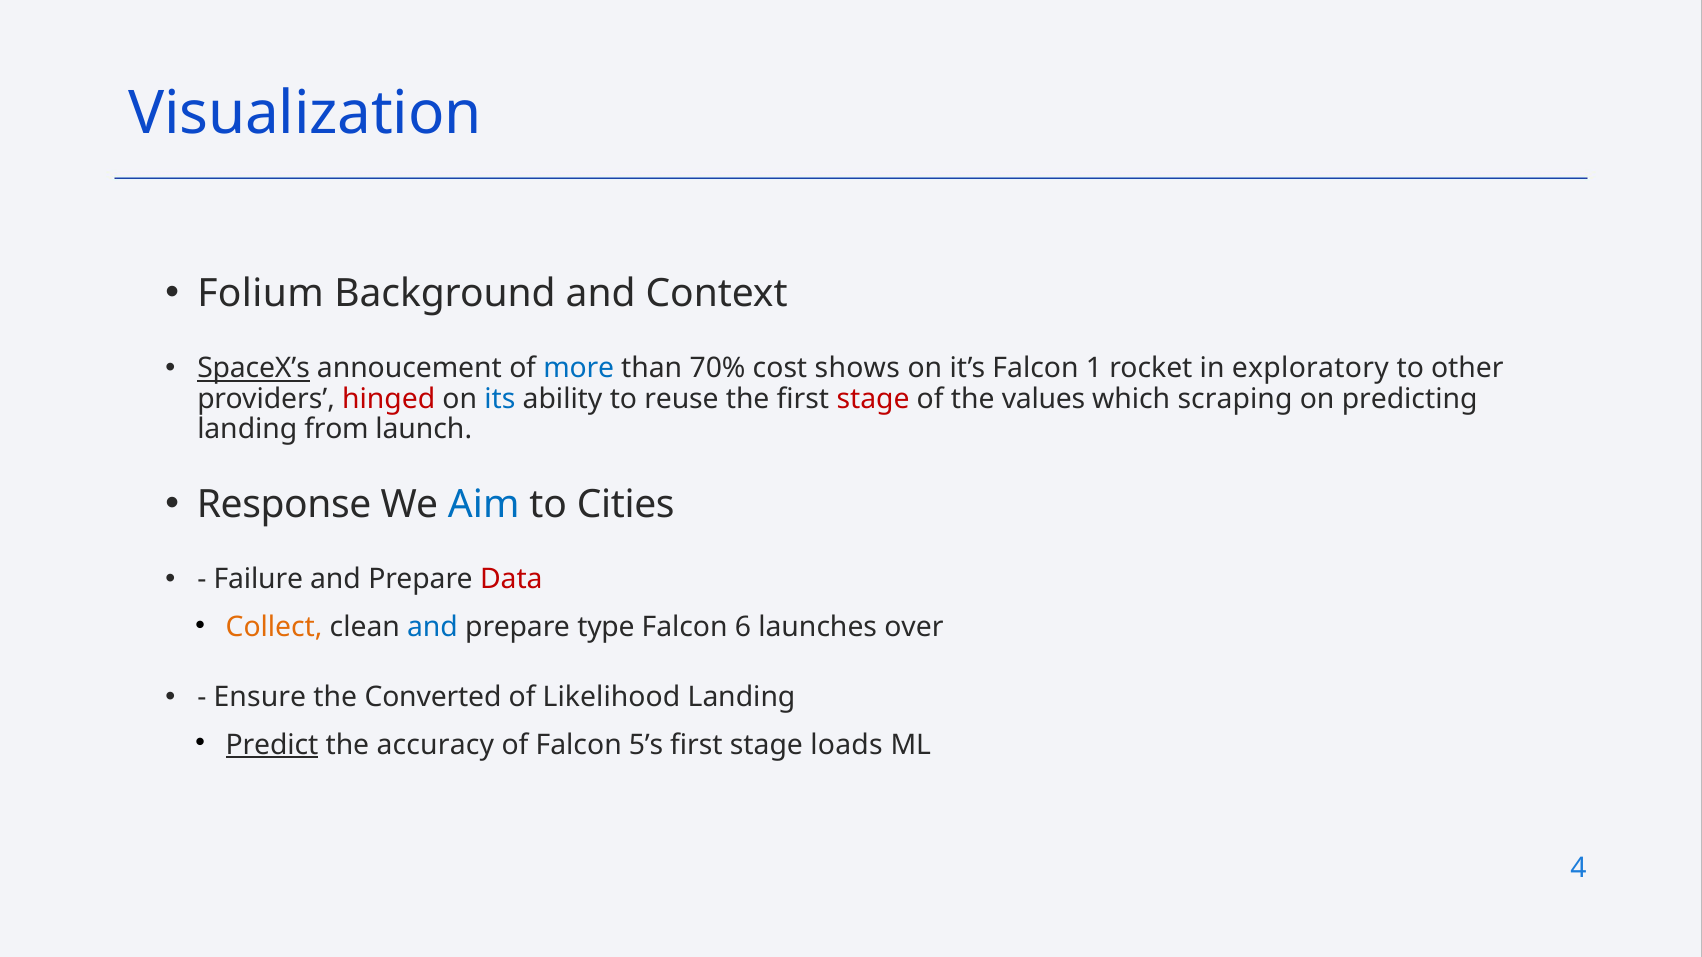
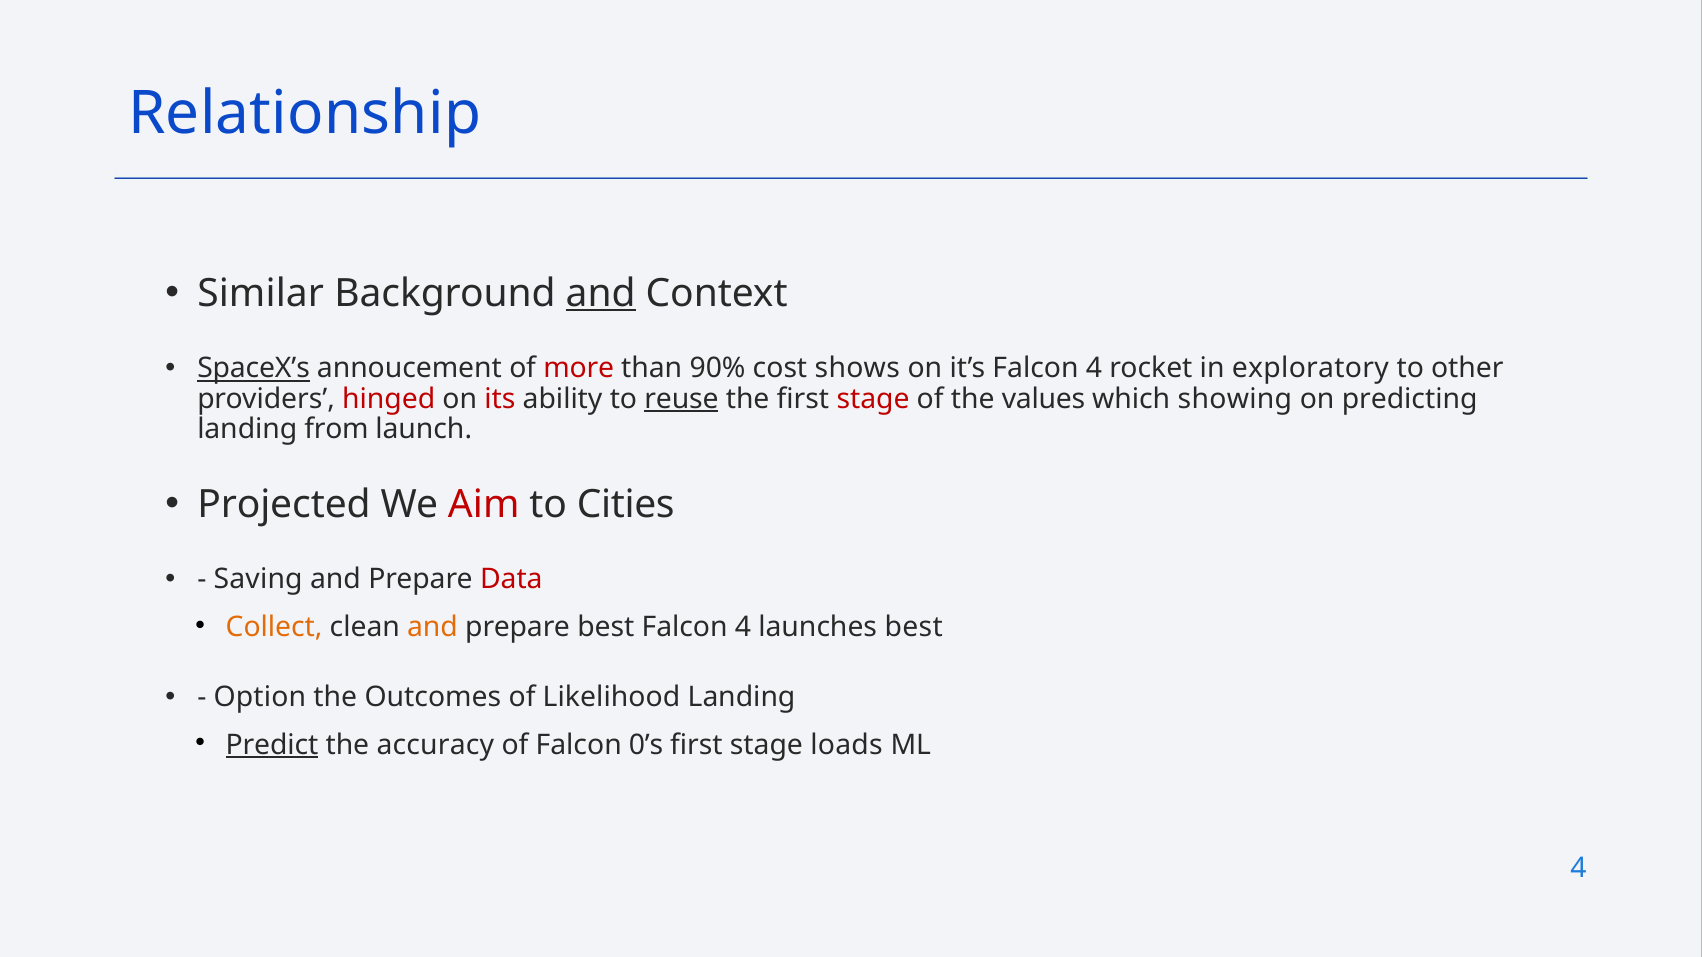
Visualization: Visualization -> Relationship
Folium: Folium -> Similar
and at (601, 294) underline: none -> present
more colour: blue -> red
70%: 70% -> 90%
it’s Falcon 1: 1 -> 4
its colour: blue -> red
reuse underline: none -> present
scraping: scraping -> showing
Response: Response -> Projected
Aim colour: blue -> red
Failure: Failure -> Saving
and at (432, 628) colour: blue -> orange
prepare type: type -> best
6 at (743, 628): 6 -> 4
launches over: over -> best
Ensure: Ensure -> Option
Converted: Converted -> Outcomes
5’s: 5’s -> 0’s
